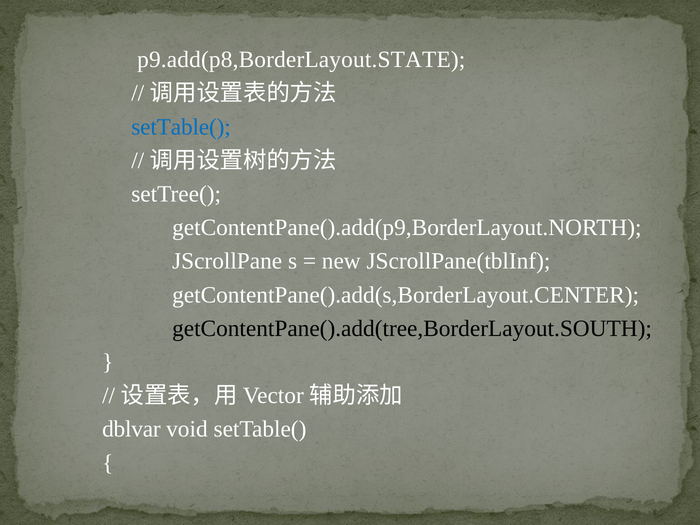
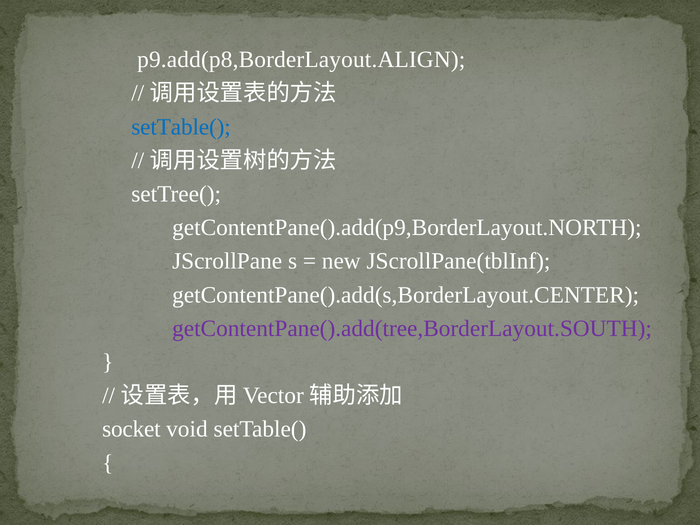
p9.add(p8,BorderLayout.STATE: p9.add(p8,BorderLayout.STATE -> p9.add(p8,BorderLayout.ALIGN
getContentPane().add(tree,BorderLayout.SOUTH colour: black -> purple
dblvar: dblvar -> socket
